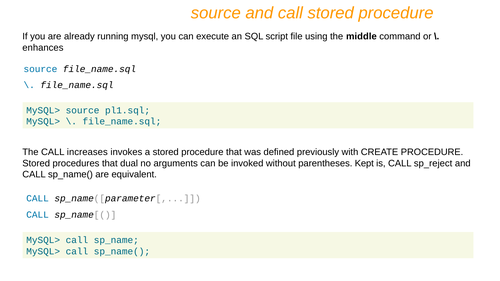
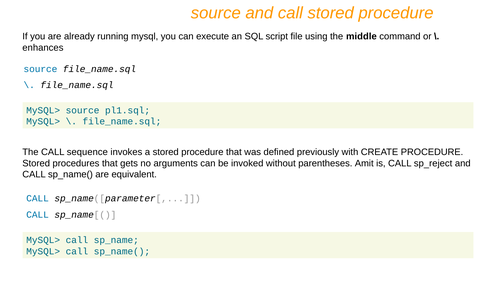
increases: increases -> sequence
dual: dual -> gets
Kept: Kept -> Amit
